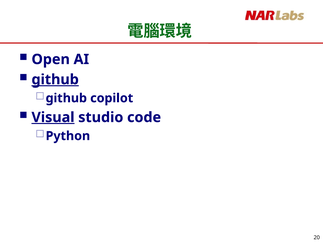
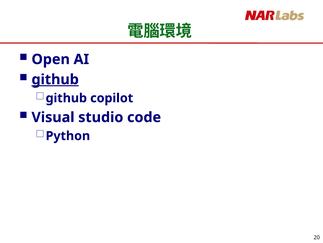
Visual underline: present -> none
